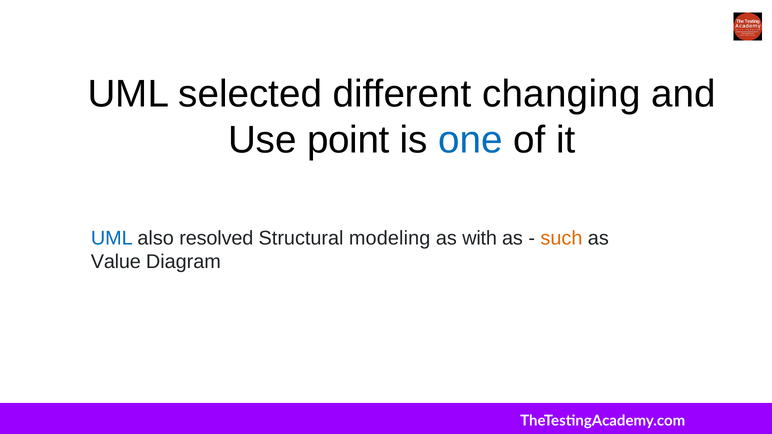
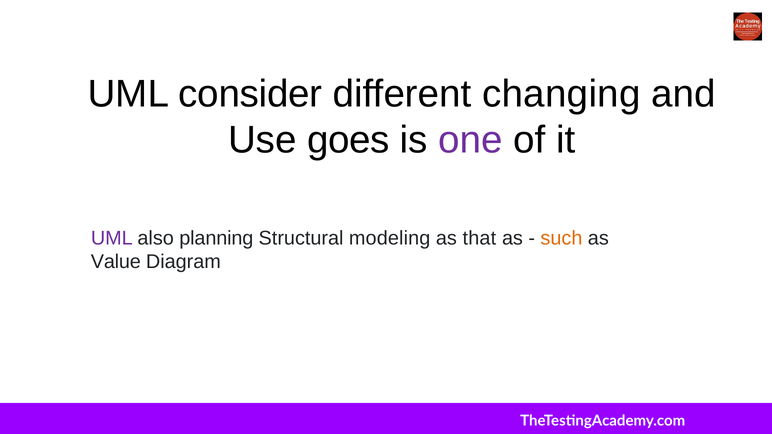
selected: selected -> consider
point: point -> goes
one colour: blue -> purple
UML at (112, 238) colour: blue -> purple
resolved: resolved -> planning
with: with -> that
